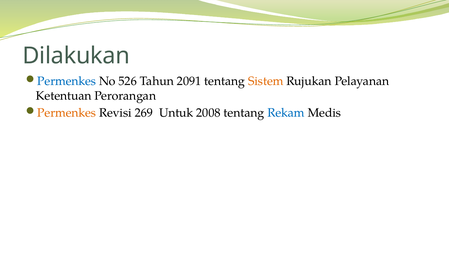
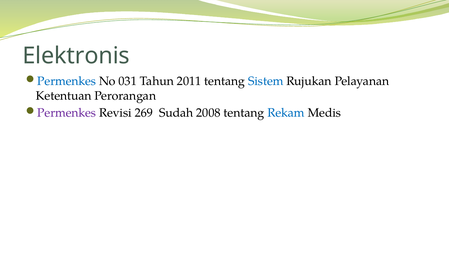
Dilakukan: Dilakukan -> Elektronis
526: 526 -> 031
2091: 2091 -> 2011
Sistem colour: orange -> blue
Permenkes at (67, 113) colour: orange -> purple
Untuk: Untuk -> Sudah
